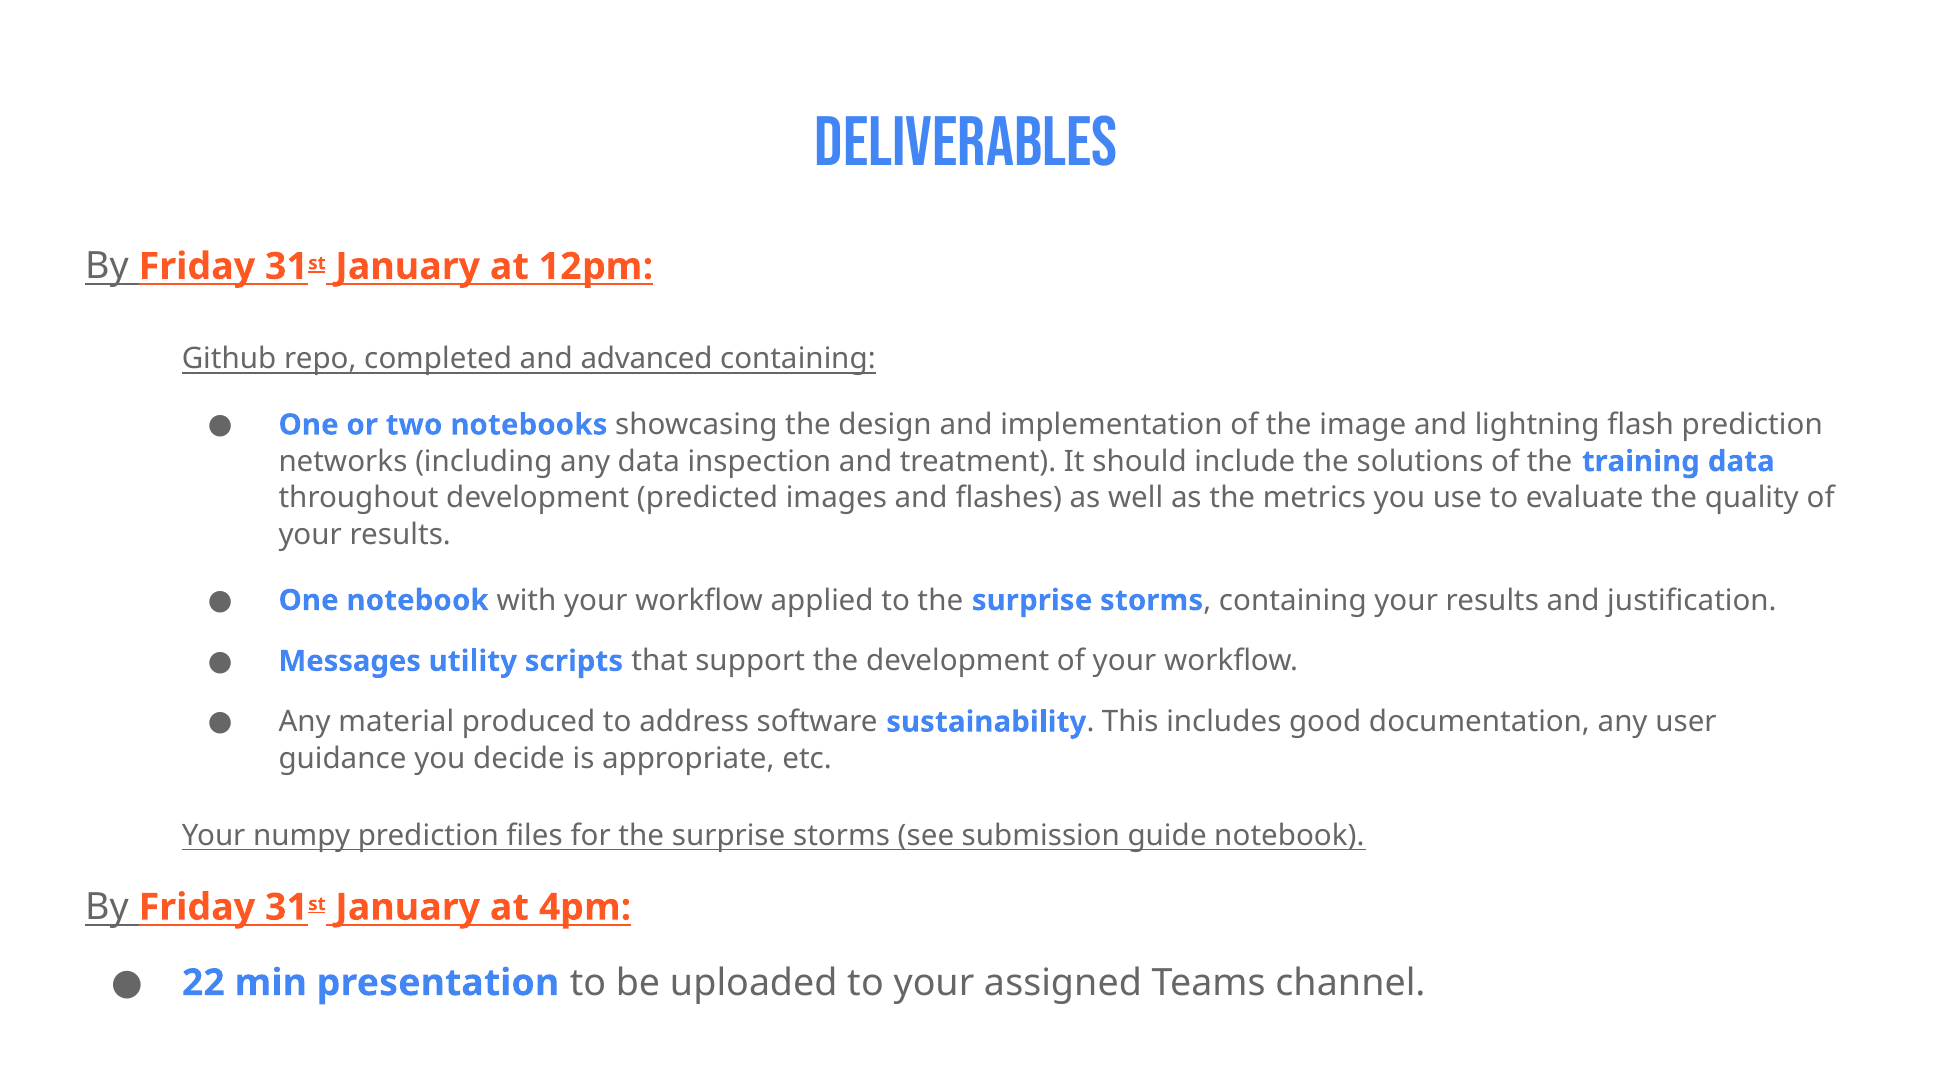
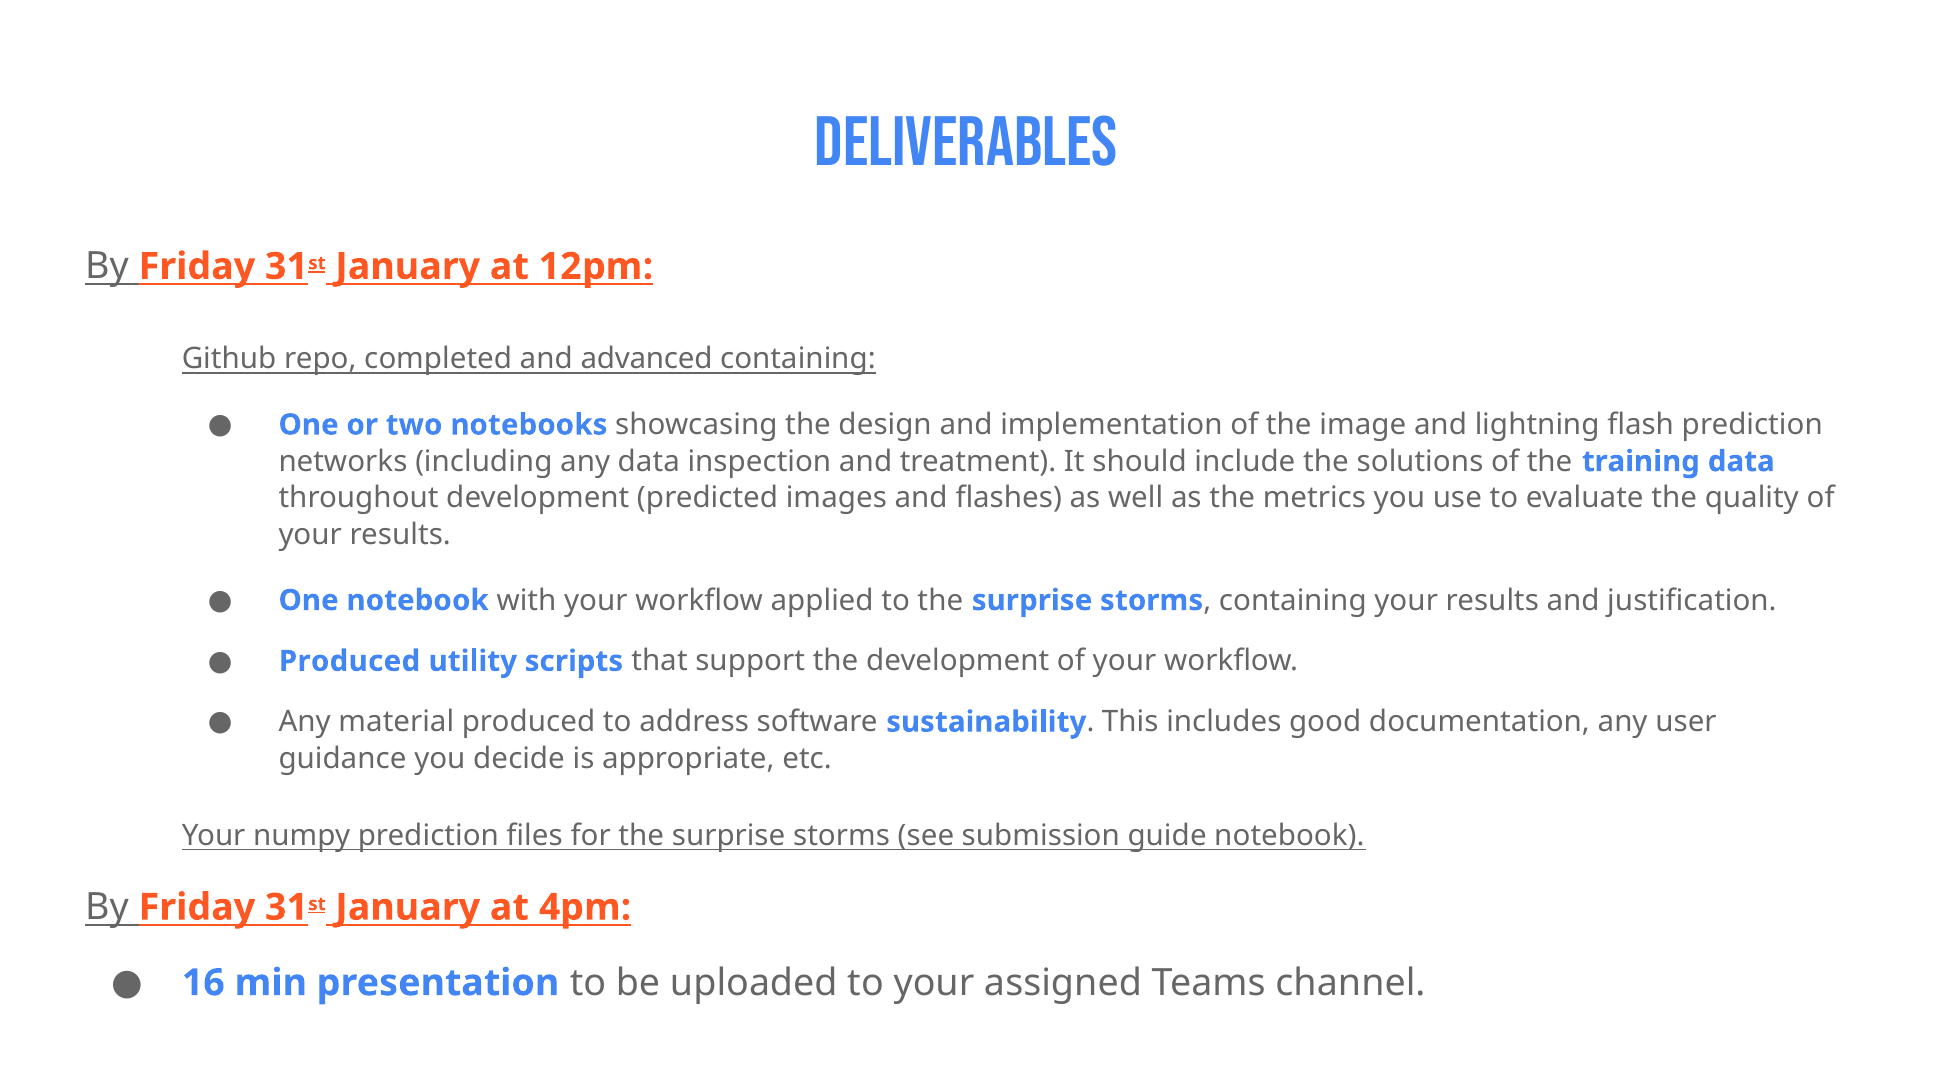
Messages at (350, 661): Messages -> Produced
22: 22 -> 16
